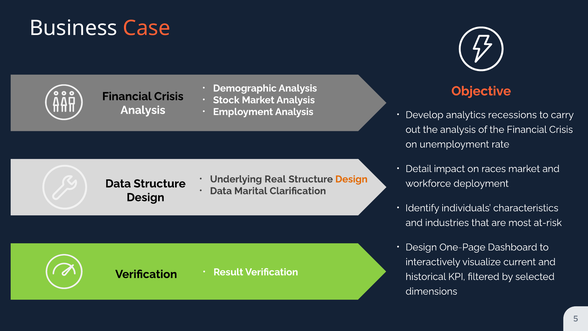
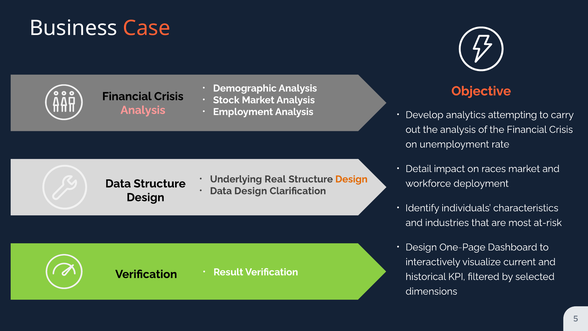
Analysis at (143, 110) colour: white -> pink
recessions: recessions -> attempting
Data Marital: Marital -> Design
